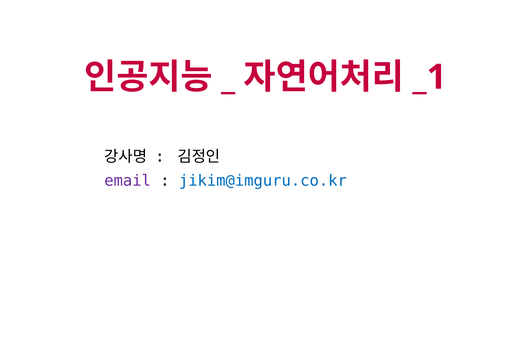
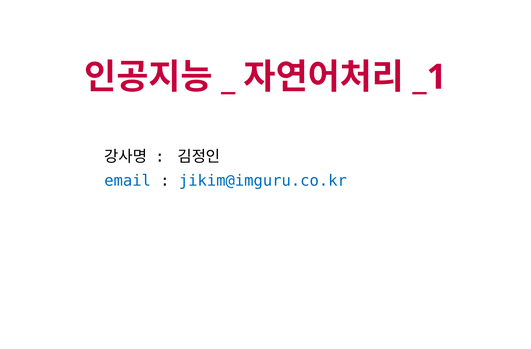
email colour: purple -> blue
